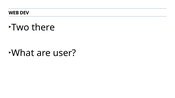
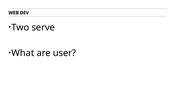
there: there -> serve
